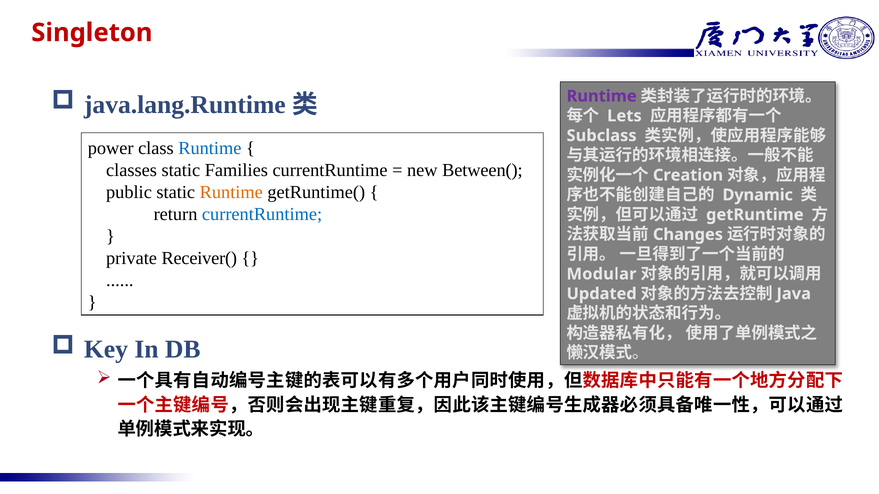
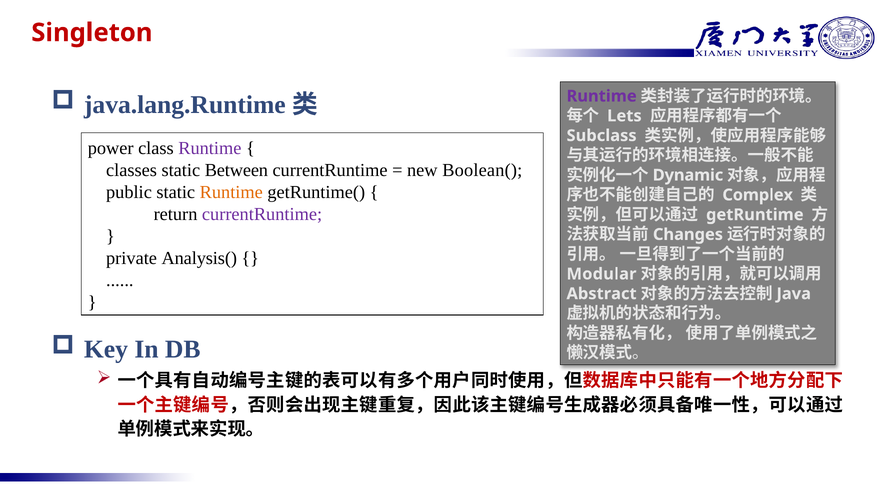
Runtime at (210, 149) colour: blue -> purple
Families: Families -> Between
Between(: Between( -> Boolean(
Creation: Creation -> Dynamic
Dynamic: Dynamic -> Complex
currentRuntime at (262, 214) colour: blue -> purple
Receiver(: Receiver( -> Analysis(
Updated: Updated -> Abstract
